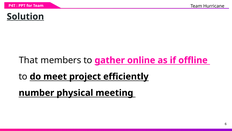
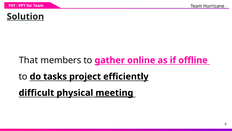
meet: meet -> tasks
number: number -> difficult
meeting underline: none -> present
